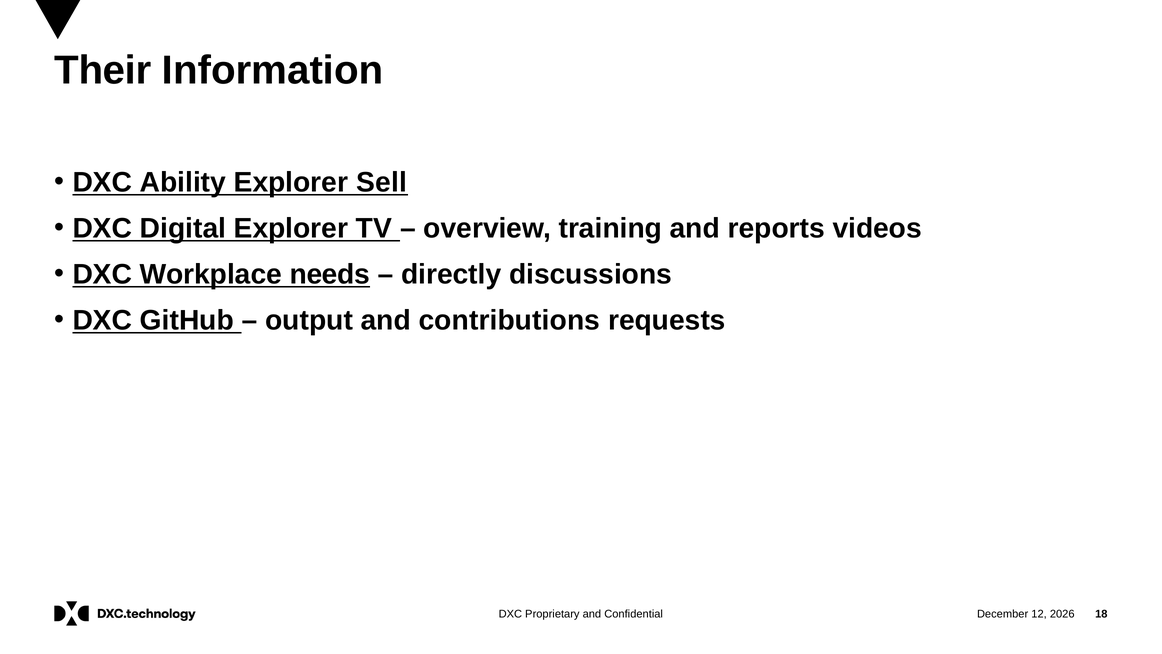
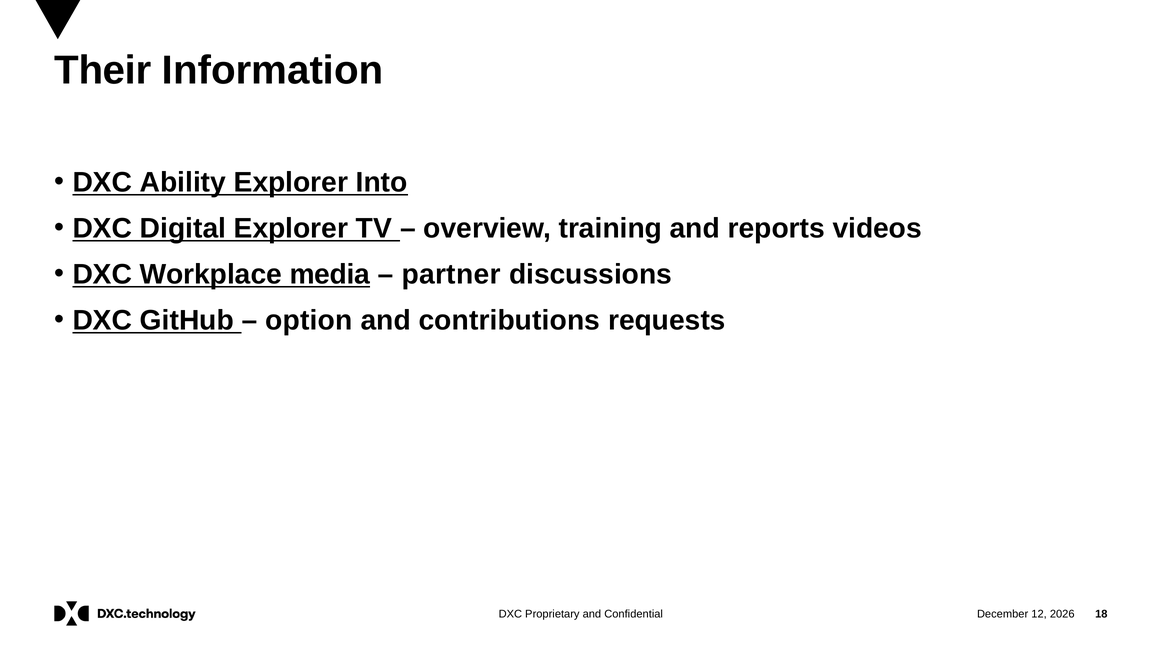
Sell: Sell -> Into
needs: needs -> media
directly: directly -> partner
output: output -> option
